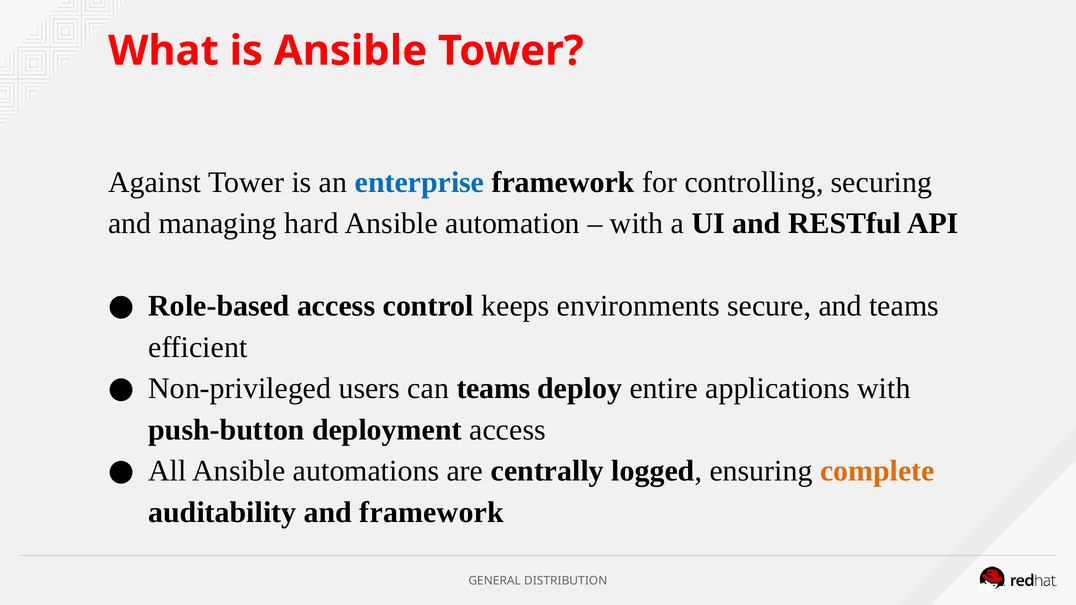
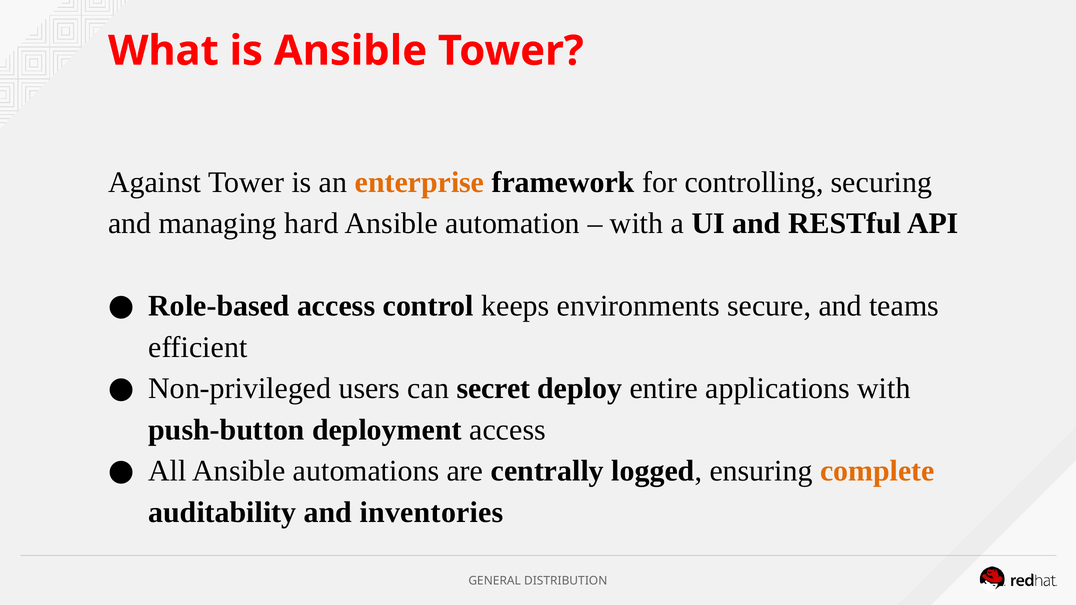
enterprise colour: blue -> orange
can teams: teams -> secret
and framework: framework -> inventories
